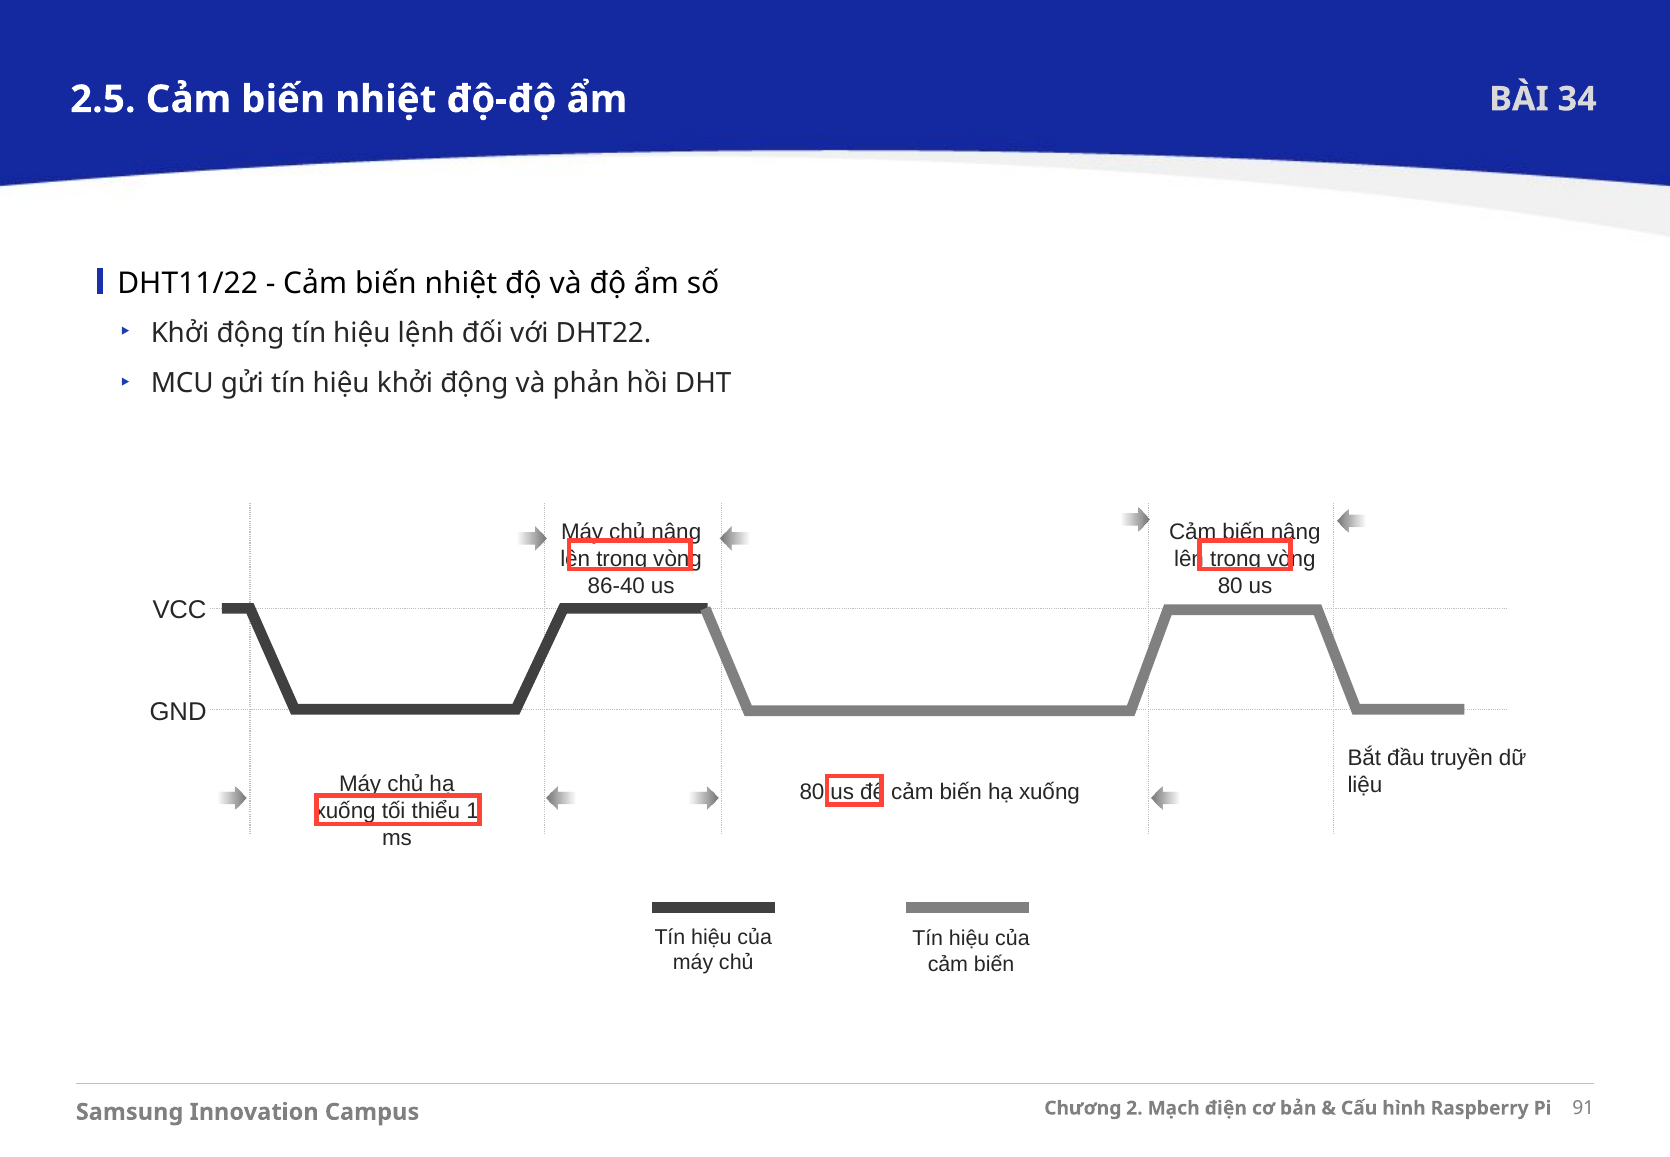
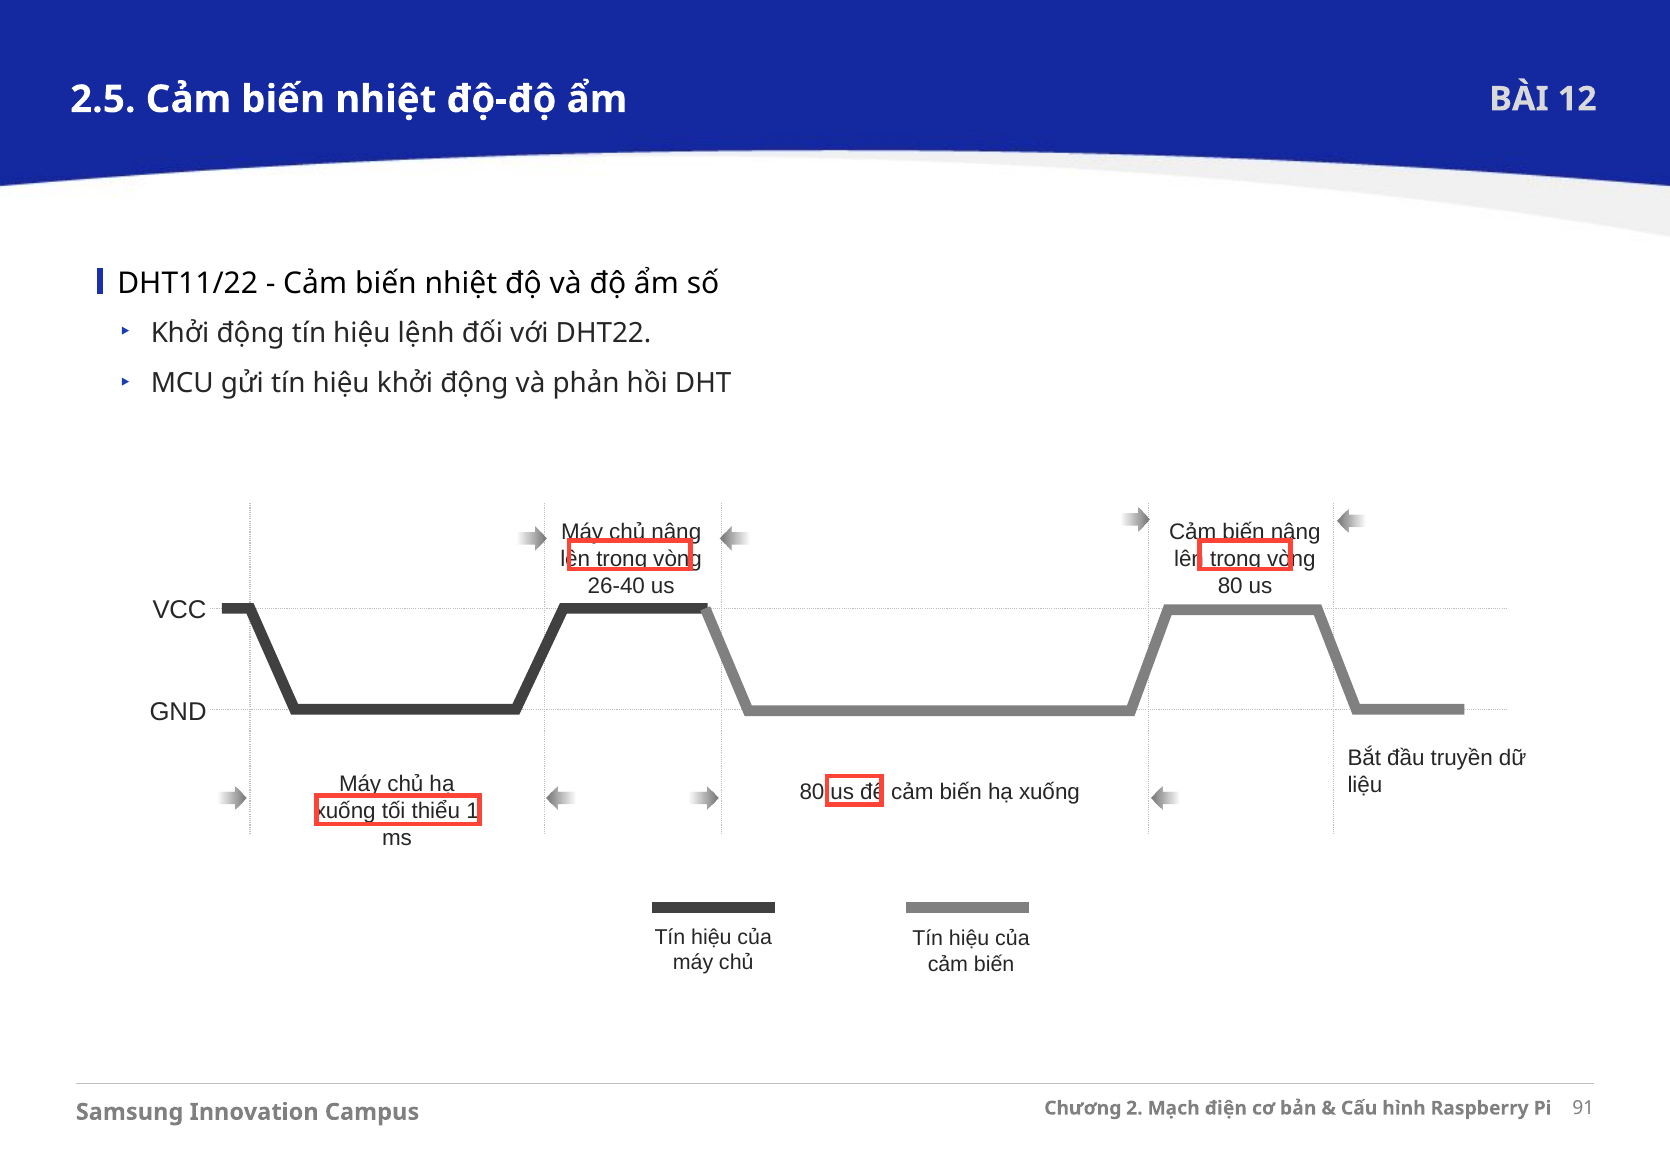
34: 34 -> 12
86-40: 86-40 -> 26-40
